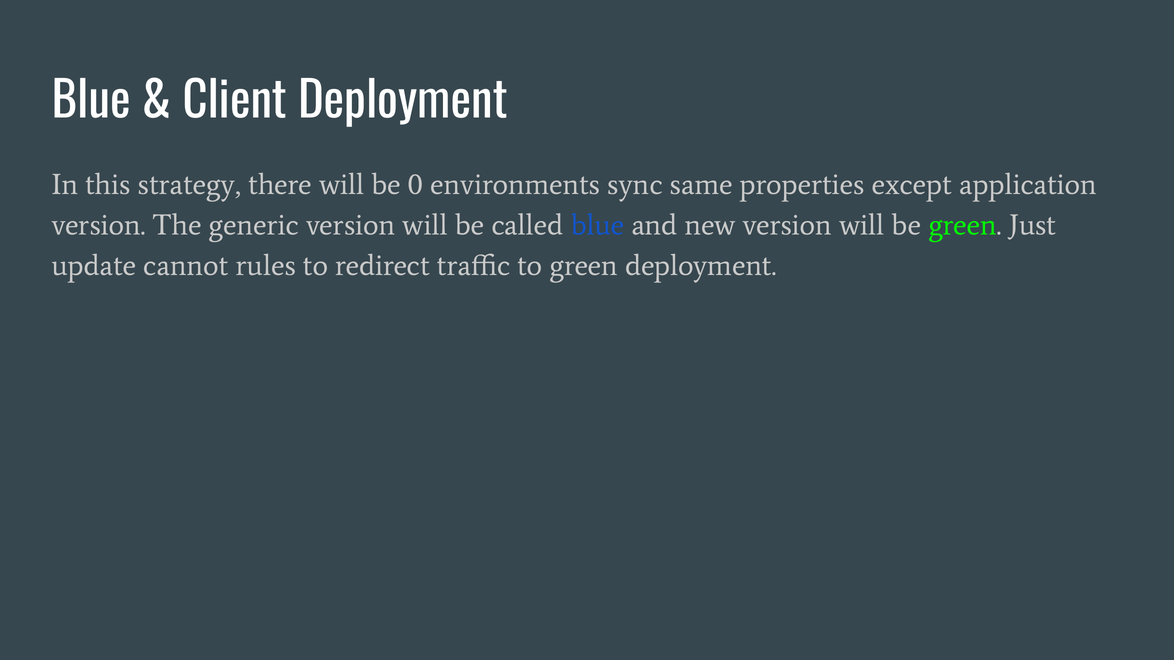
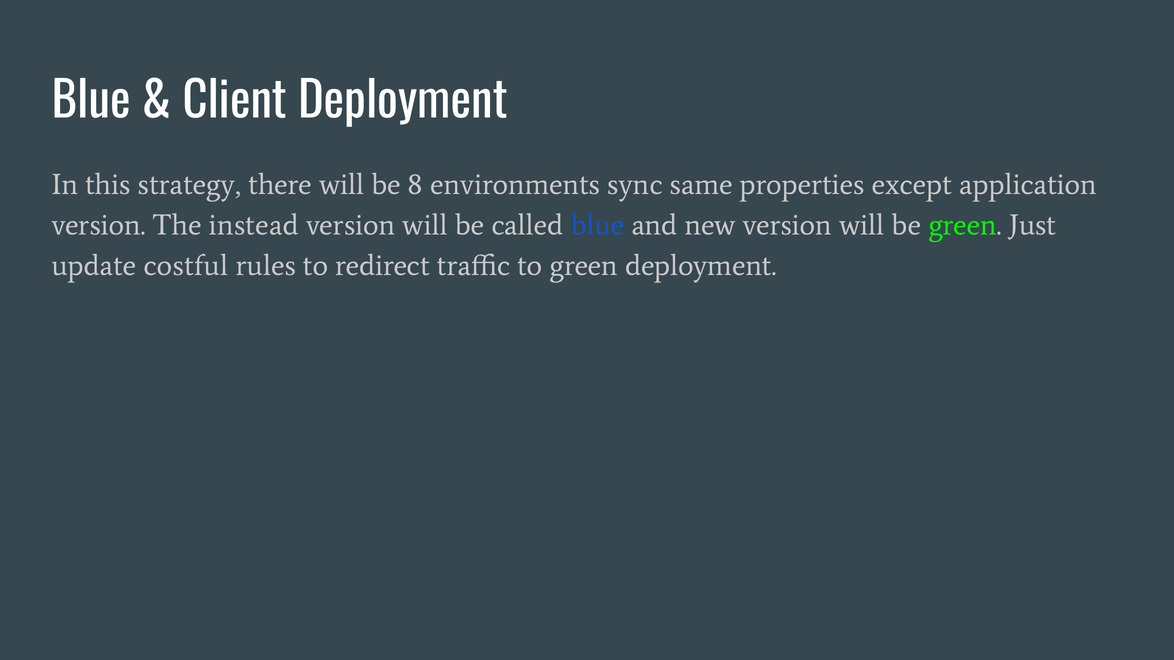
0: 0 -> 8
generic: generic -> instead
cannot: cannot -> costful
